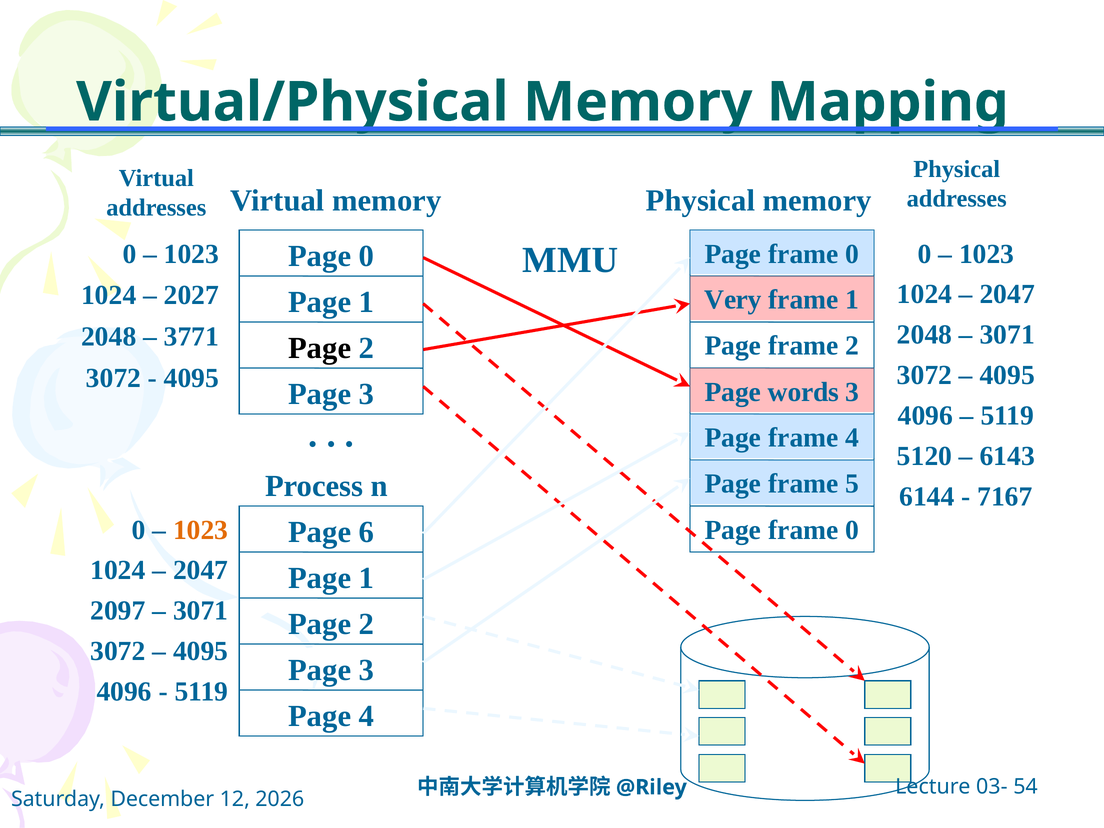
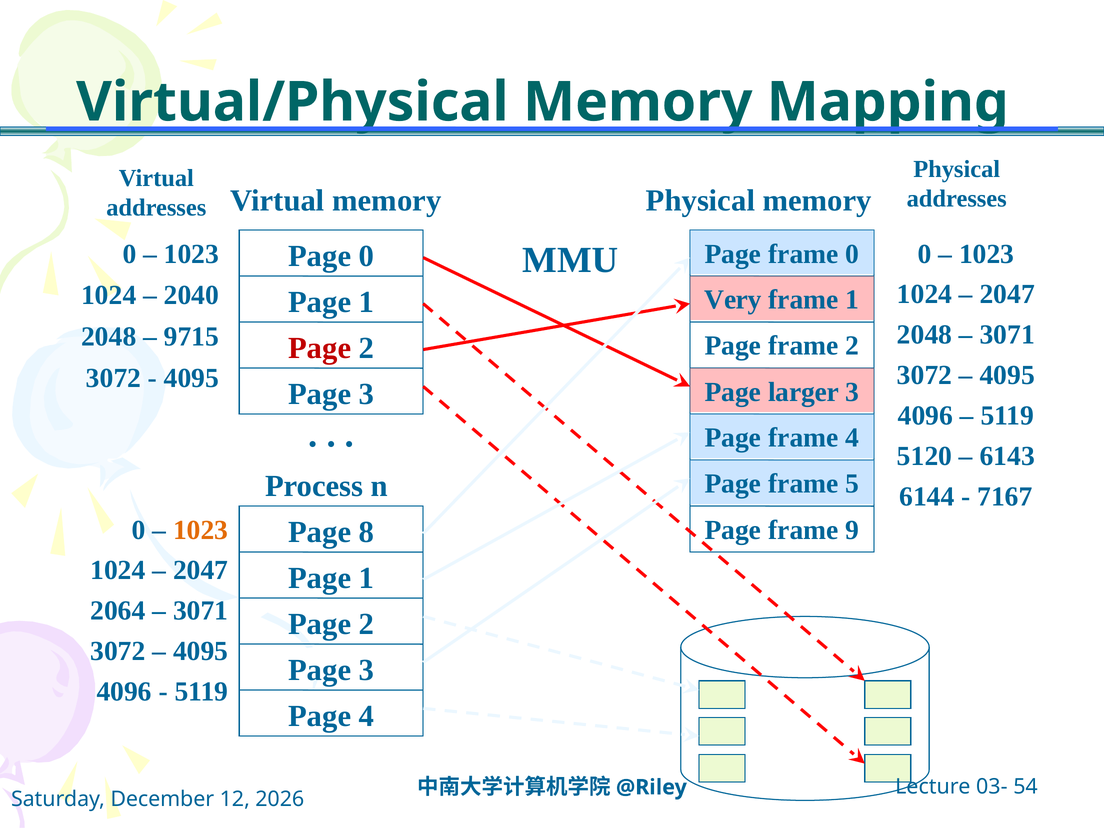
2027: 2027 -> 2040
3771: 3771 -> 9715
Page at (320, 348) colour: black -> red
words: words -> larger
0 at (852, 530): 0 -> 9
6: 6 -> 8
2097: 2097 -> 2064
